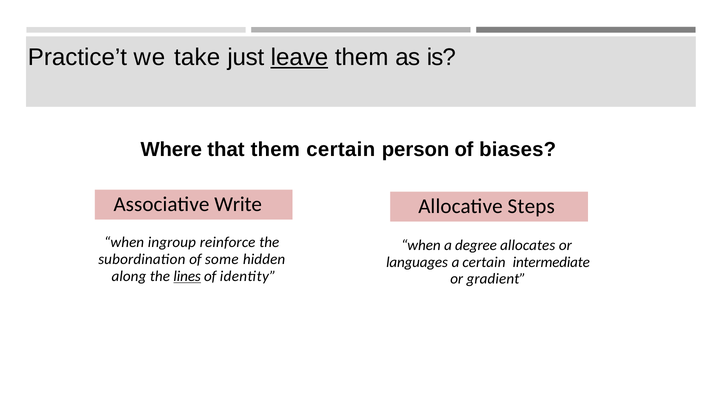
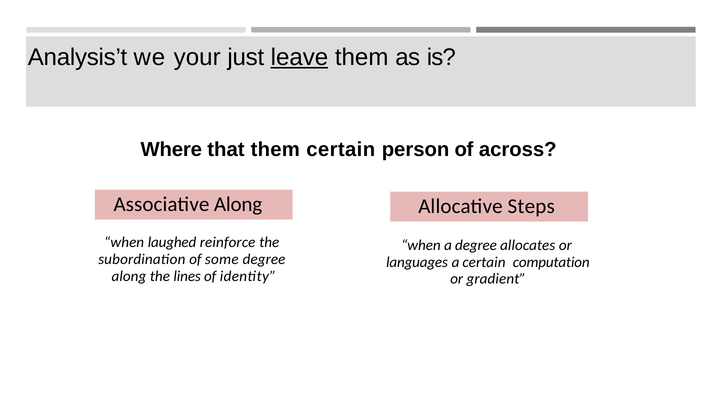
Practice’t: Practice’t -> Analysis’t
take: take -> your
biases: biases -> across
Associative Write: Write -> Along
ingroup: ingroup -> laughed
some hidden: hidden -> degree
intermediate: intermediate -> computation
lines underline: present -> none
